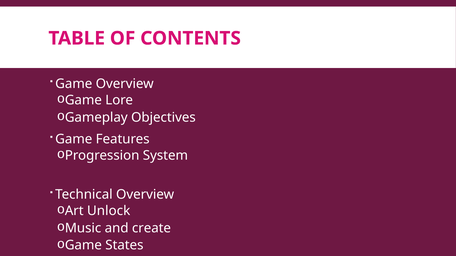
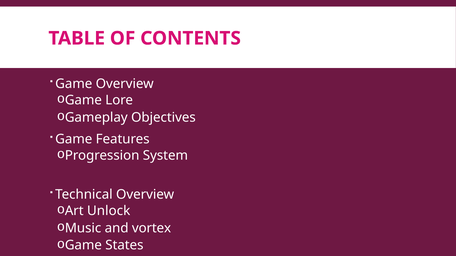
create: create -> vortex
